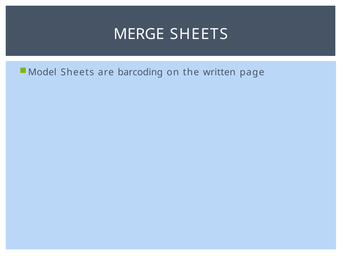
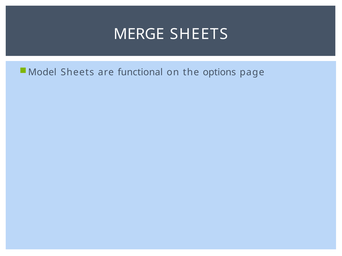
barcoding: barcoding -> functional
written: written -> options
